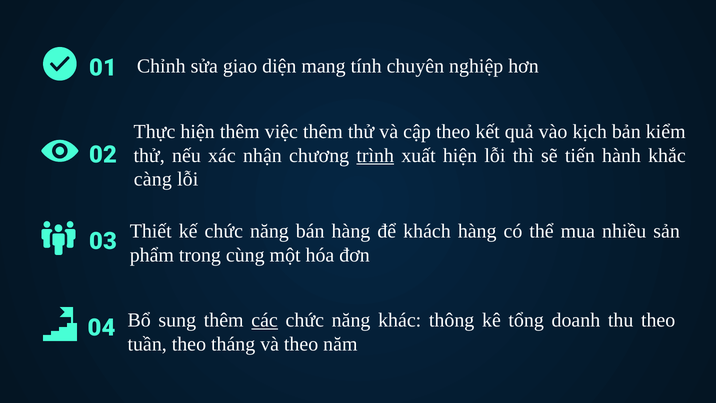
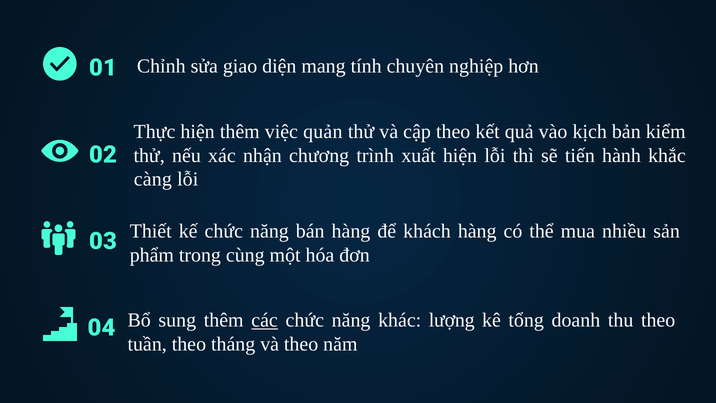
việc thêm: thêm -> quản
trình underline: present -> none
thông: thông -> lượng
